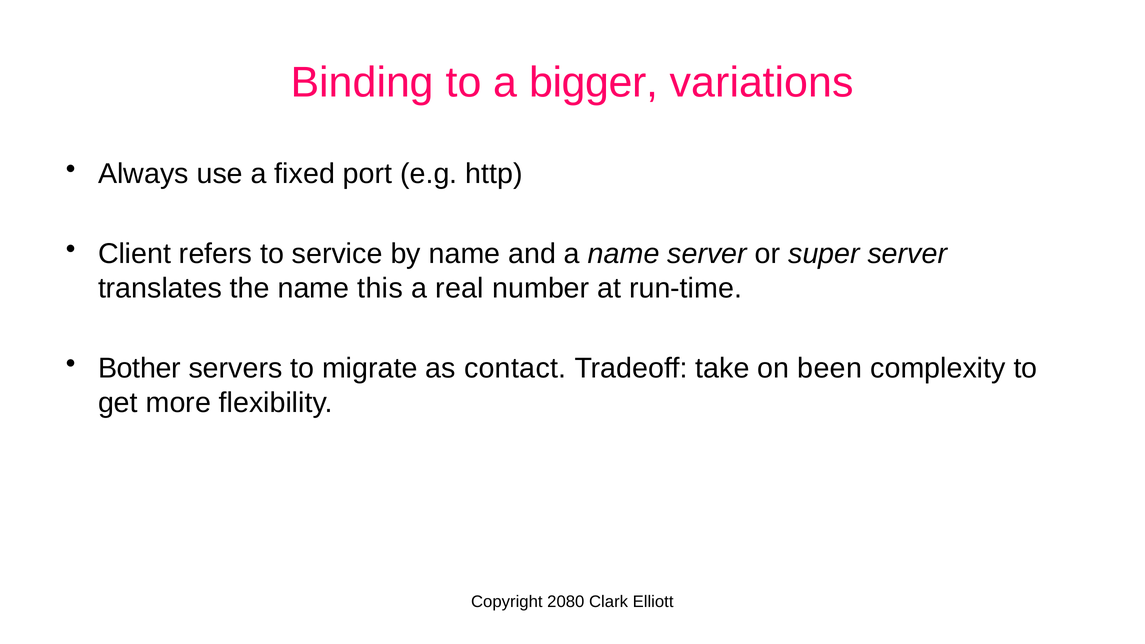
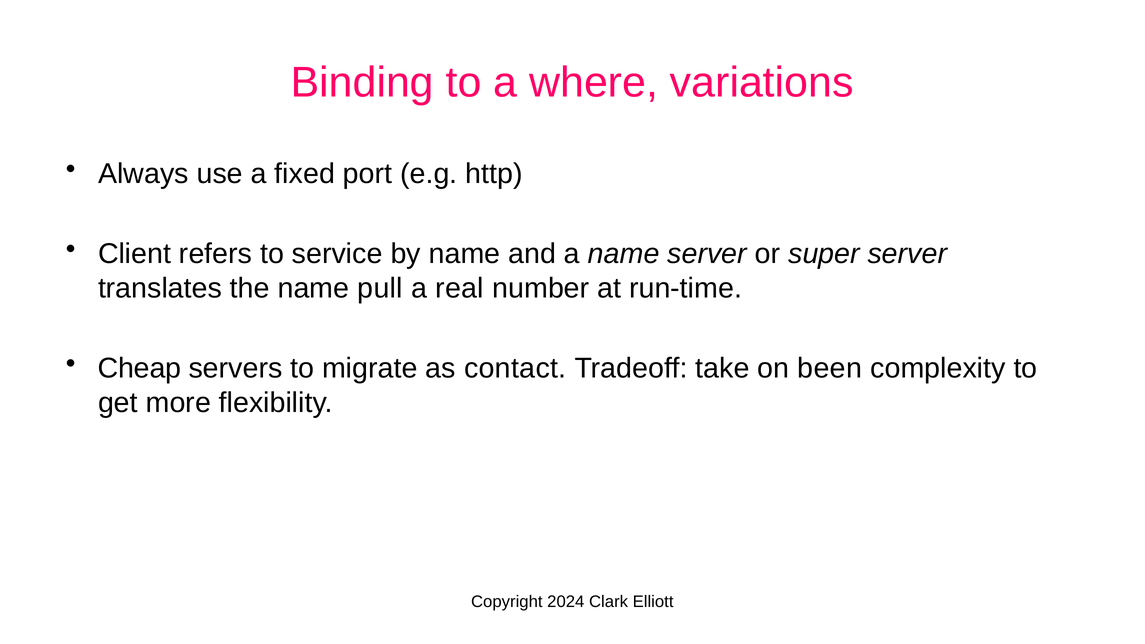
bigger: bigger -> where
this: this -> pull
Bother: Bother -> Cheap
2080: 2080 -> 2024
